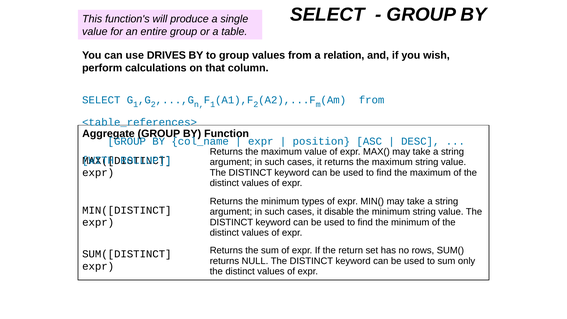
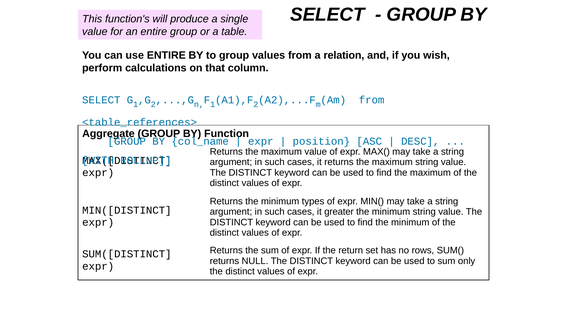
use DRIVES: DRIVES -> ENTIRE
disable: disable -> greater
